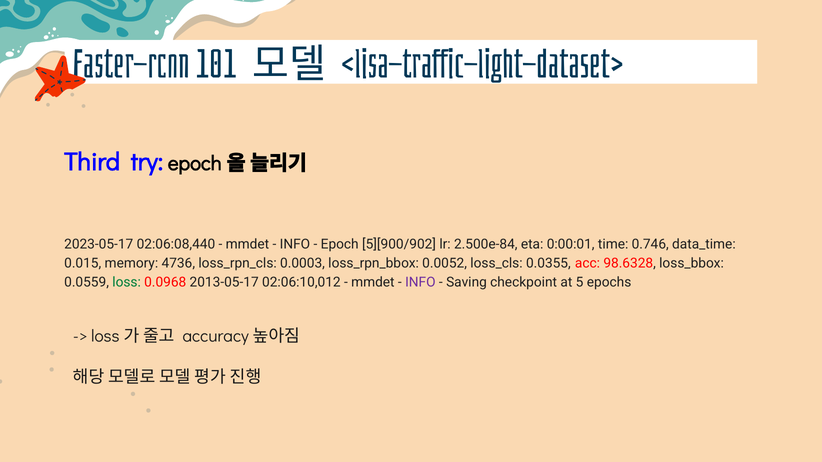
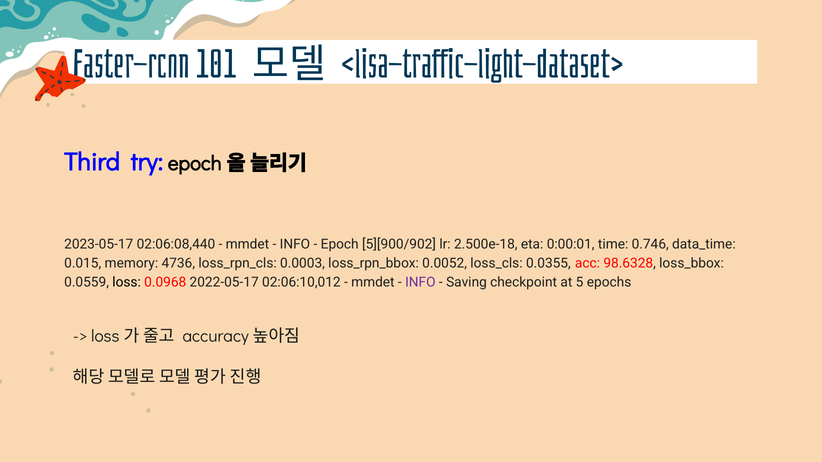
2.500e-84: 2.500e-84 -> 2.500e-18
loss at (127, 282) colour: green -> black
2013-05-17: 2013-05-17 -> 2022-05-17
